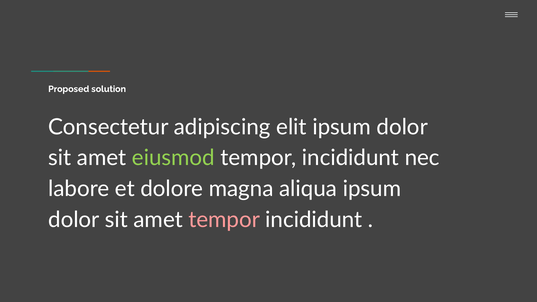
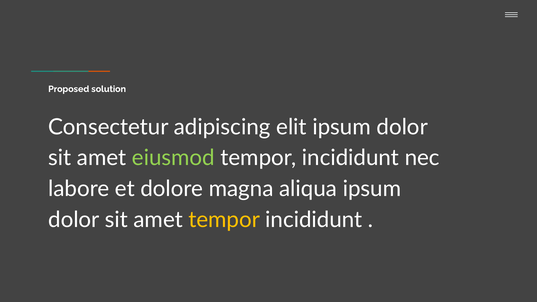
tempor at (224, 220) colour: pink -> yellow
